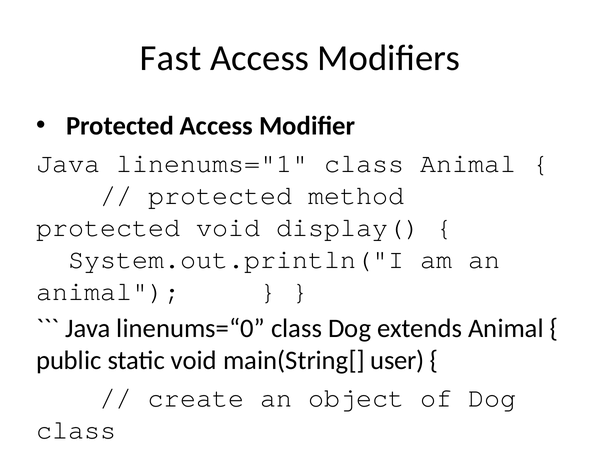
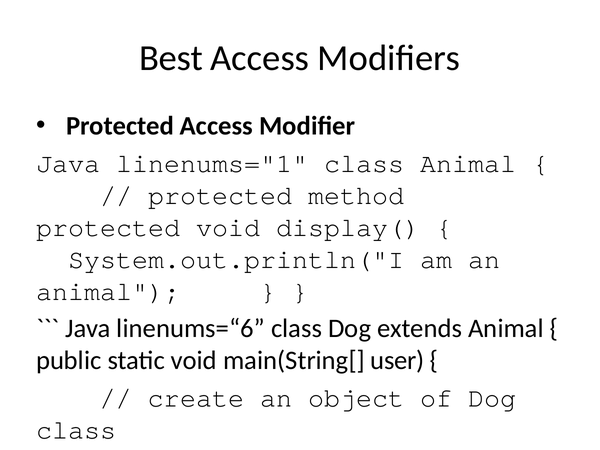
Fast: Fast -> Best
linenums=“0: linenums=“0 -> linenums=“6
